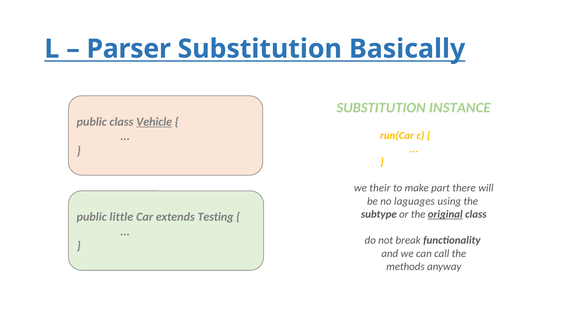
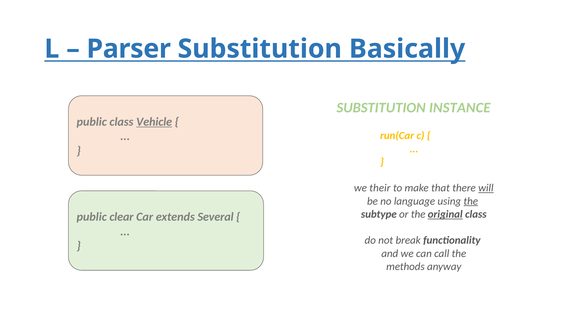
part: part -> that
will underline: none -> present
laguages: laguages -> language
the at (471, 201) underline: none -> present
little: little -> clear
Testing: Testing -> Several
